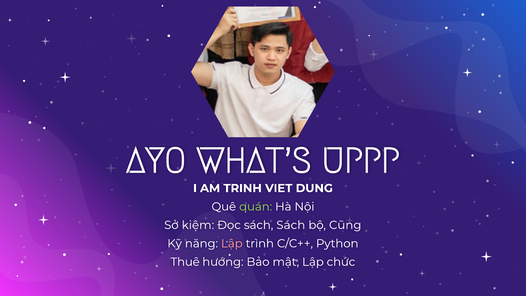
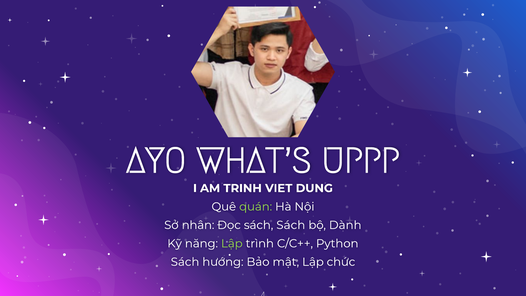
kiệm: kiệm -> nhân
Cũng: Cũng -> Dành
Lập at (232, 243) colour: pink -> light green
Thuê at (185, 262): Thuê -> Sách
